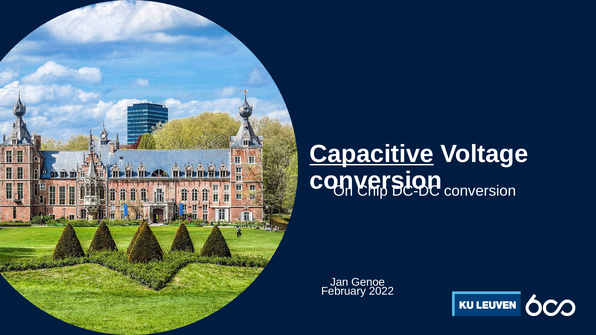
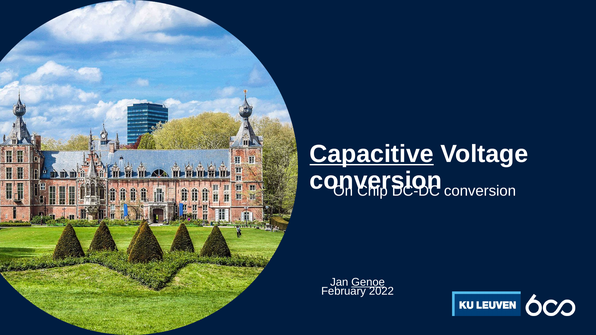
Genoe underline: none -> present
